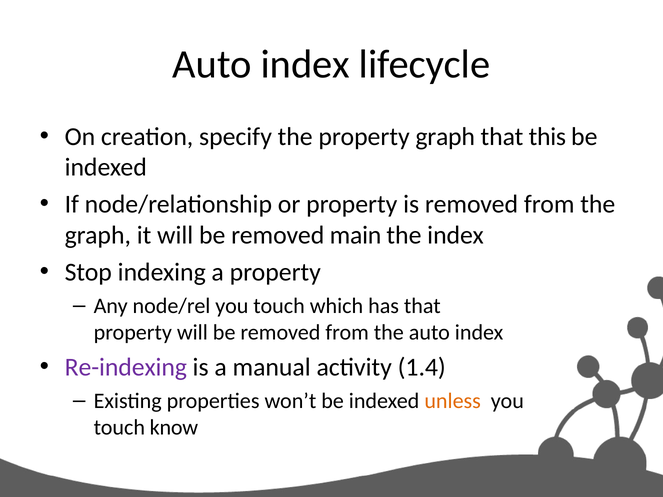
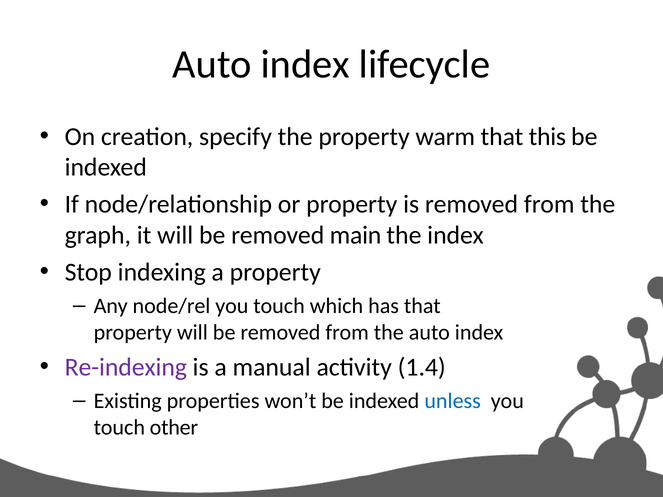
property graph: graph -> warm
unless colour: orange -> blue
know: know -> other
